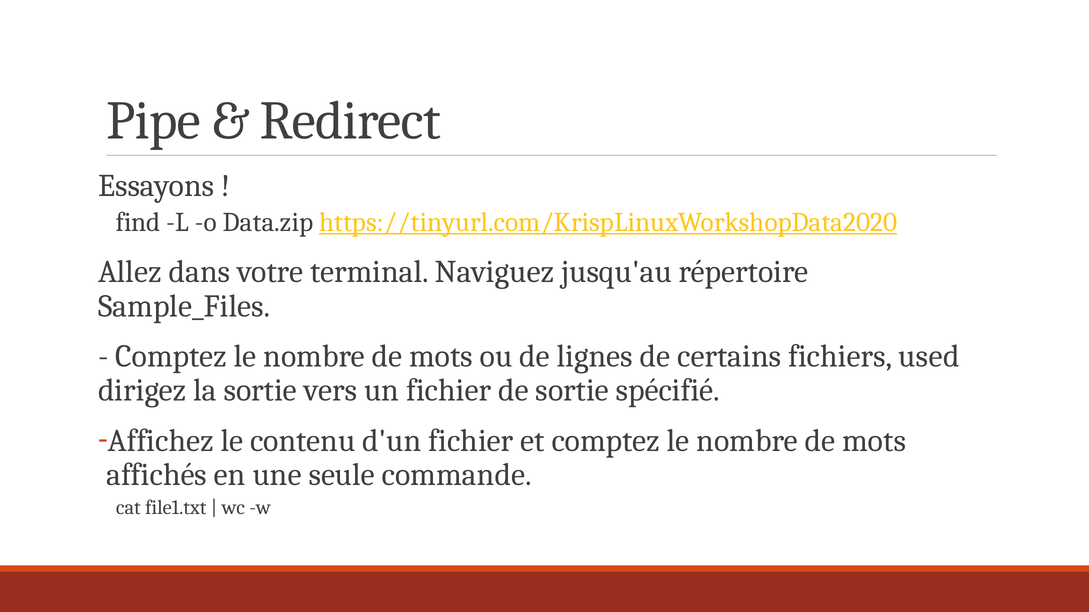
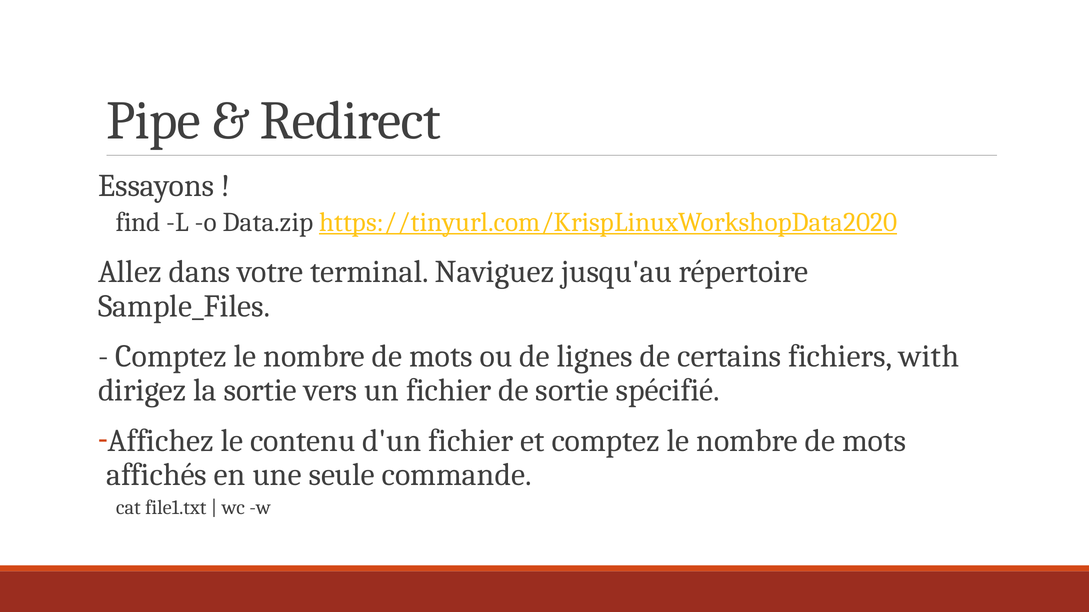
used: used -> with
